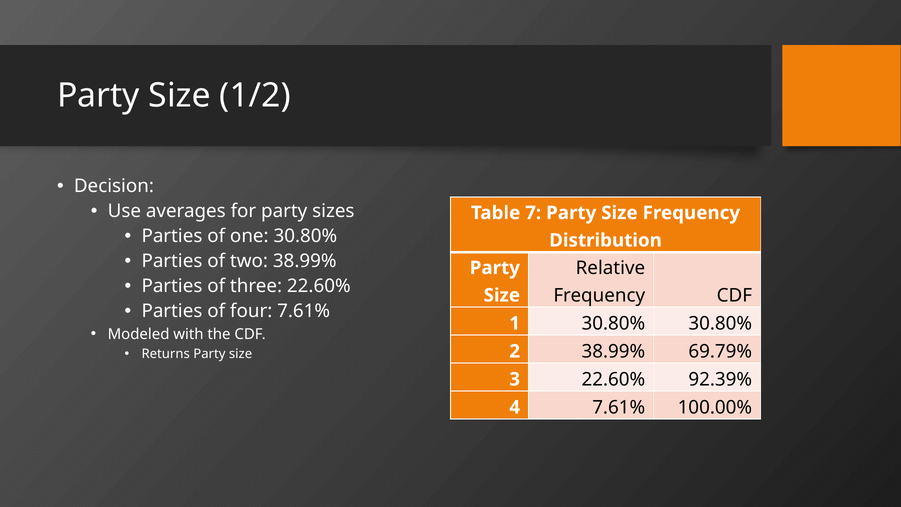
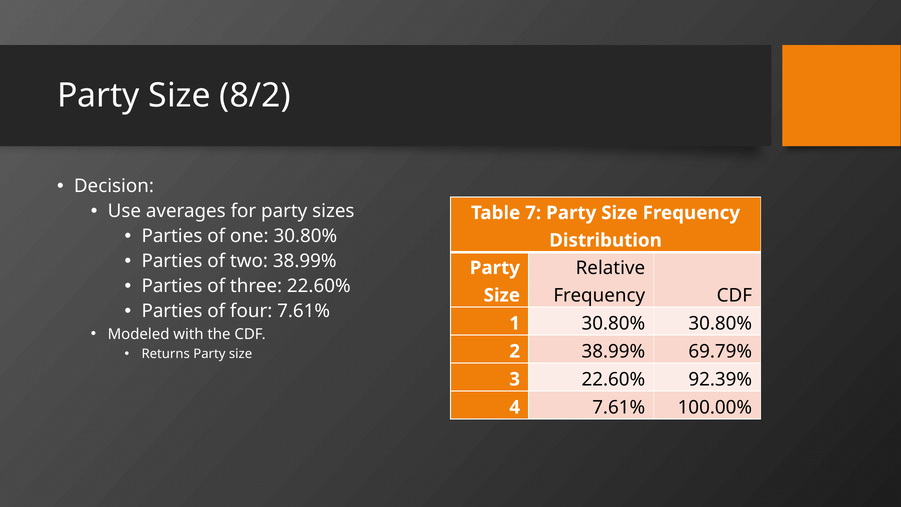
1/2: 1/2 -> 8/2
